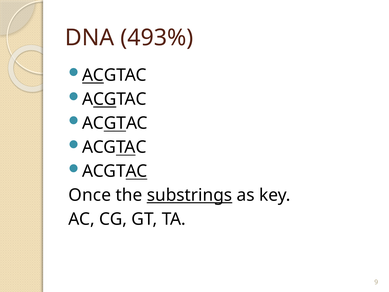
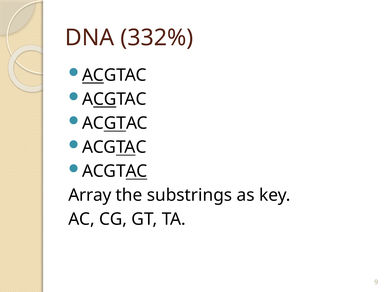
493%: 493% -> 332%
Once: Once -> Array
substrings underline: present -> none
